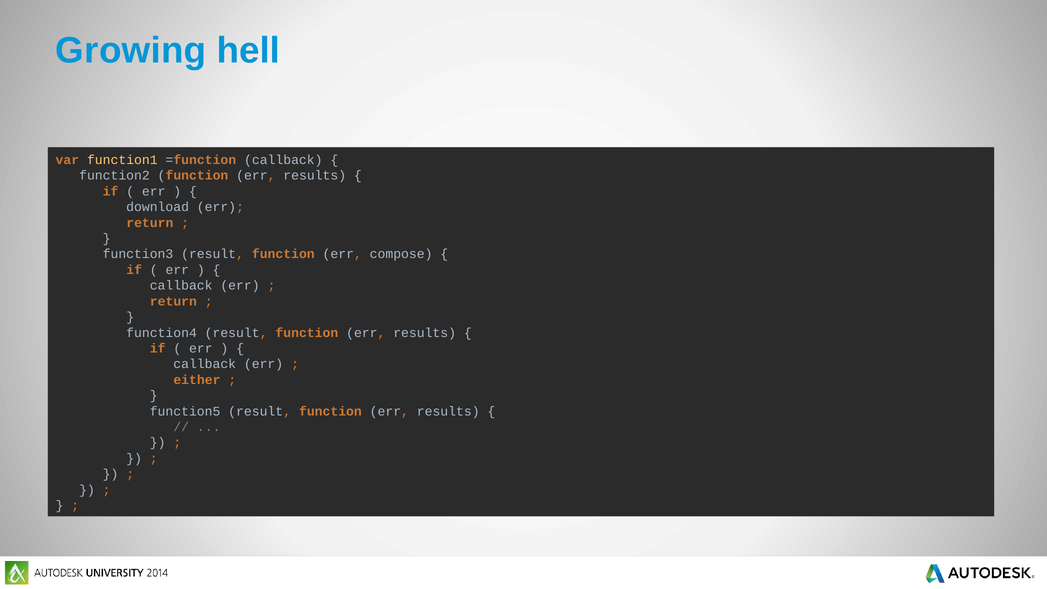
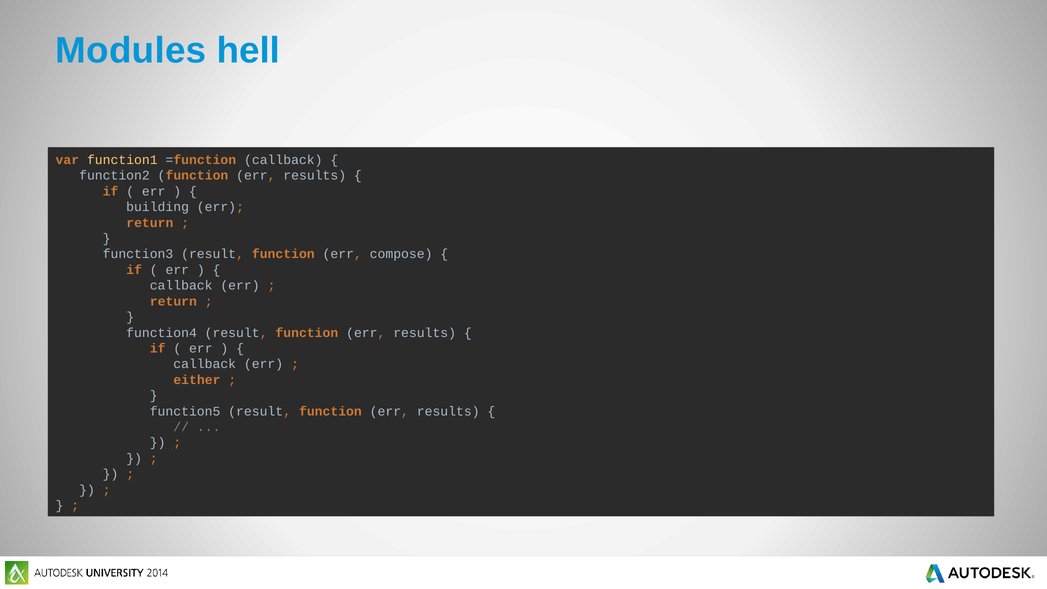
Growing: Growing -> Modules
download: download -> building
